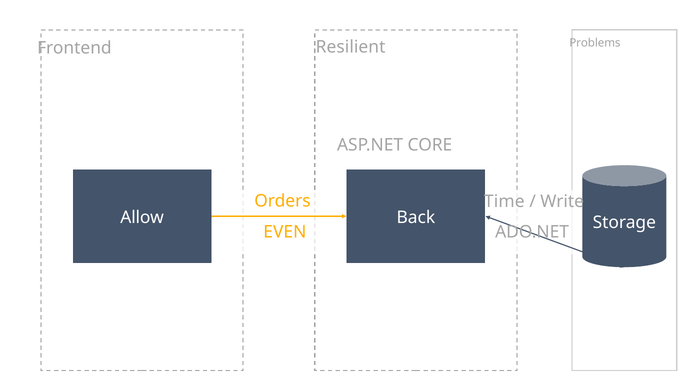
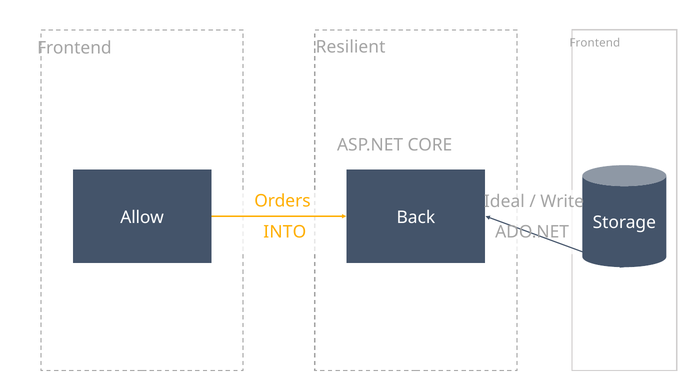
Problems at (595, 43): Problems -> Frontend
Time: Time -> Ideal
EVEN: EVEN -> INTO
